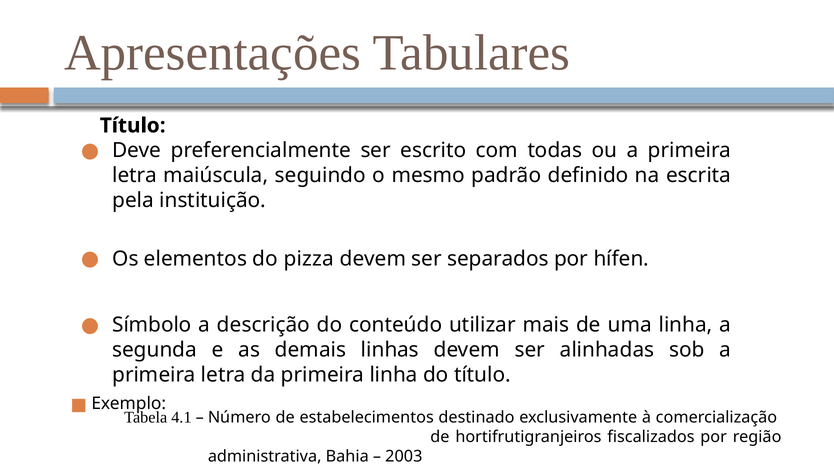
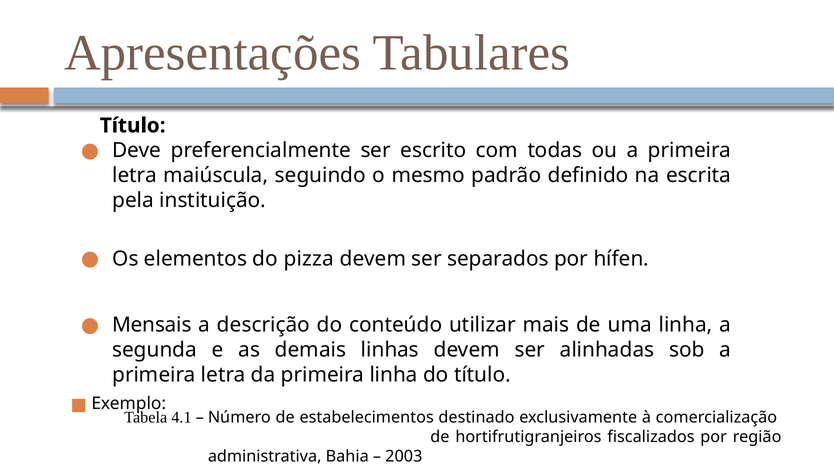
Símbolo: Símbolo -> Mensais
